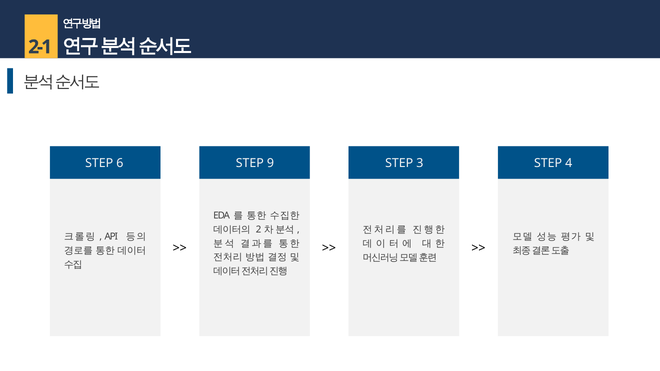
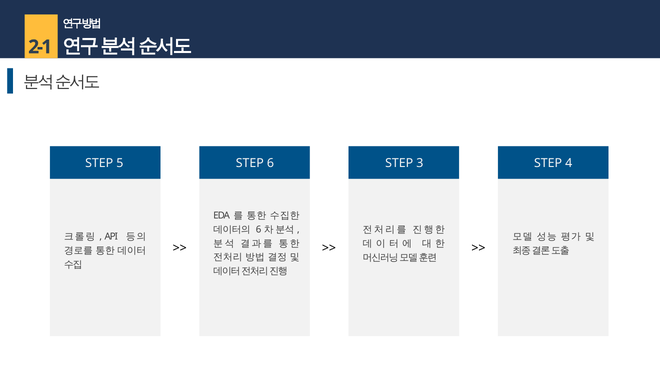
6: 6 -> 5
STEP 9: 9 -> 6
2 at (259, 230): 2 -> 6
